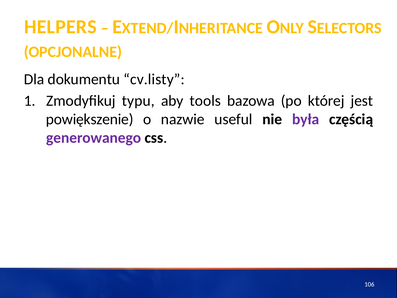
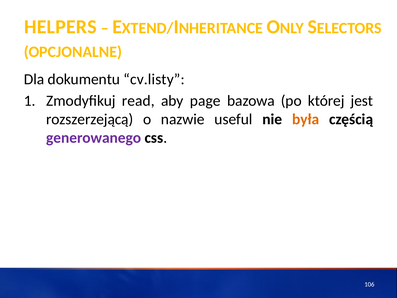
typu: typu -> read
tools: tools -> page
powiększenie: powiększenie -> rozszerzejącą
była colour: purple -> orange
